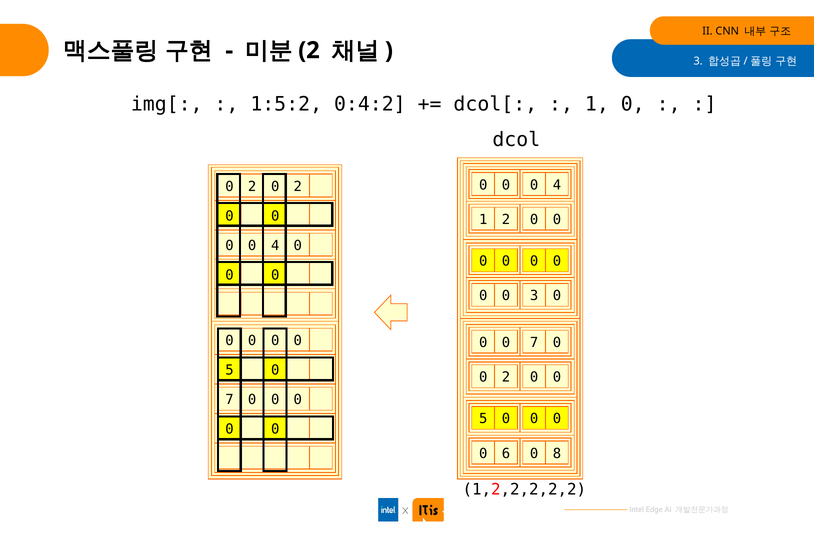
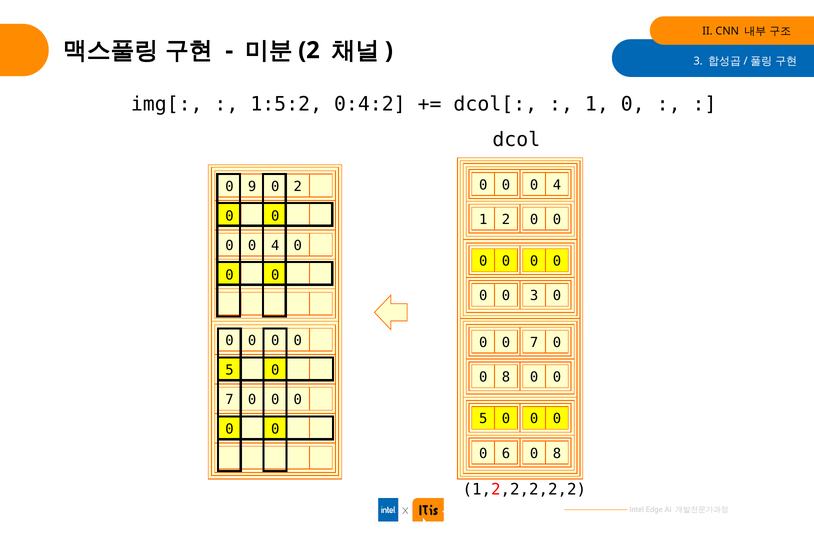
2 at (252, 186): 2 -> 9
2 at (506, 377): 2 -> 8
